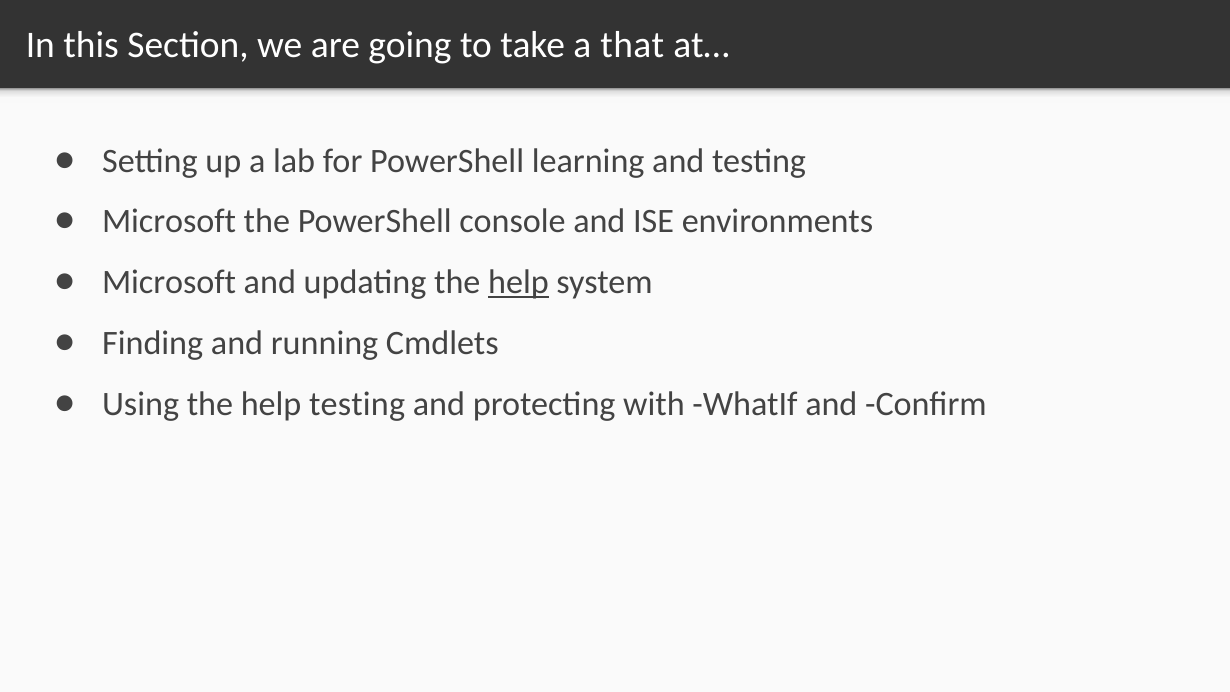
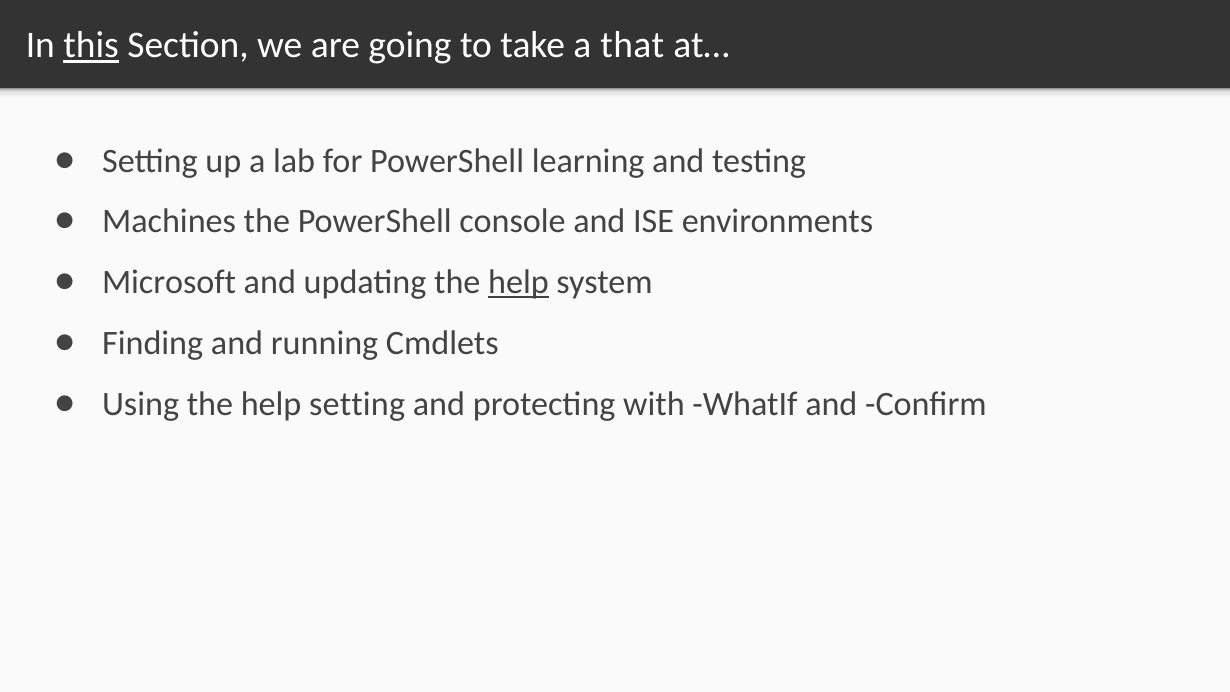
this underline: none -> present
Microsoft at (169, 222): Microsoft -> Machines
help testing: testing -> setting
